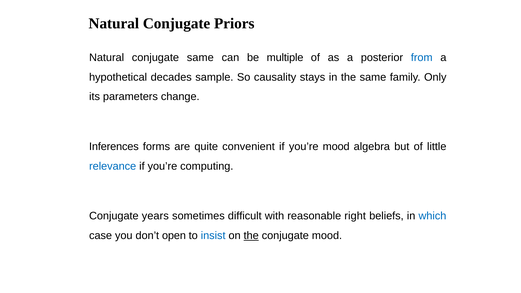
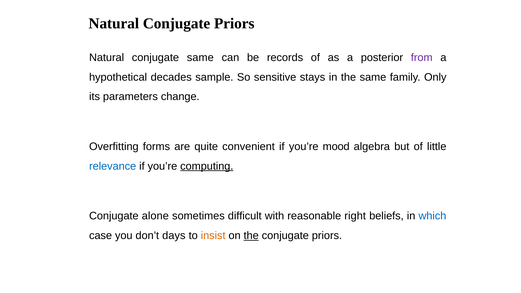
multiple: multiple -> records
from colour: blue -> purple
causality: causality -> sensitive
Inferences: Inferences -> Overfitting
computing underline: none -> present
years: years -> alone
open: open -> days
insist colour: blue -> orange
mood at (327, 236): mood -> priors
